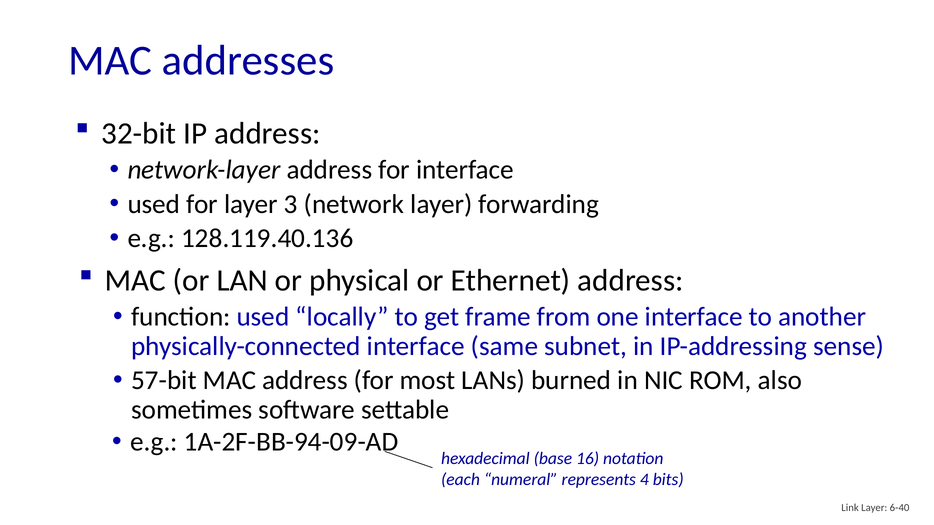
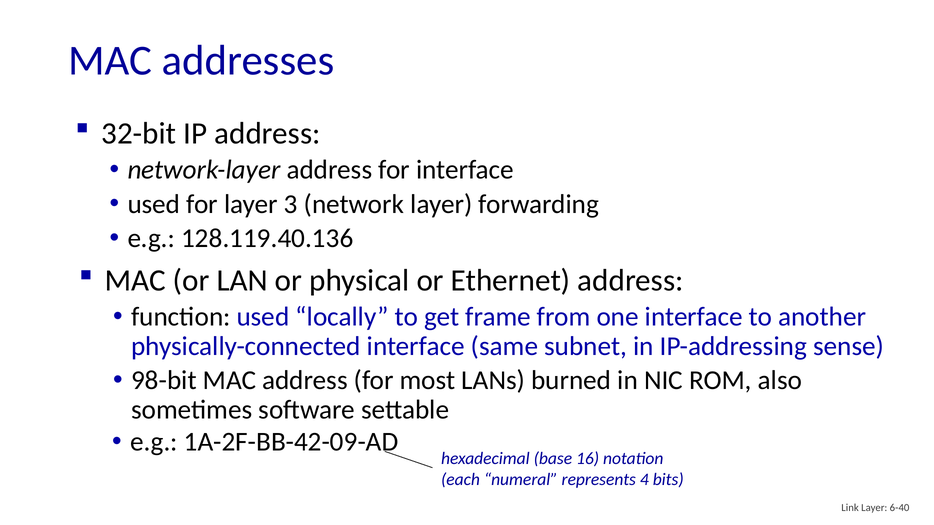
57-bit: 57-bit -> 98-bit
1A-2F-BB-94-09-AD: 1A-2F-BB-94-09-AD -> 1A-2F-BB-42-09-AD
